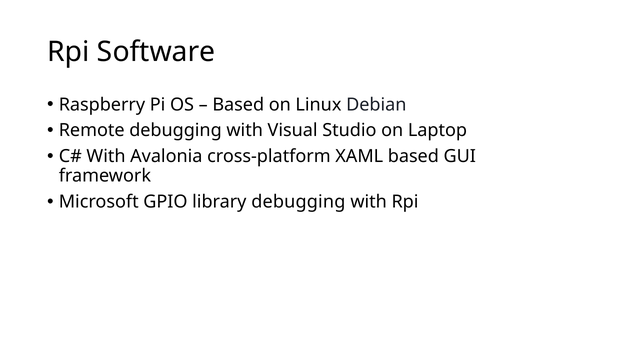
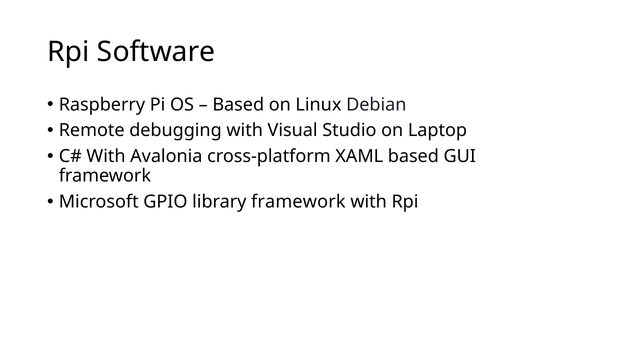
library debugging: debugging -> framework
